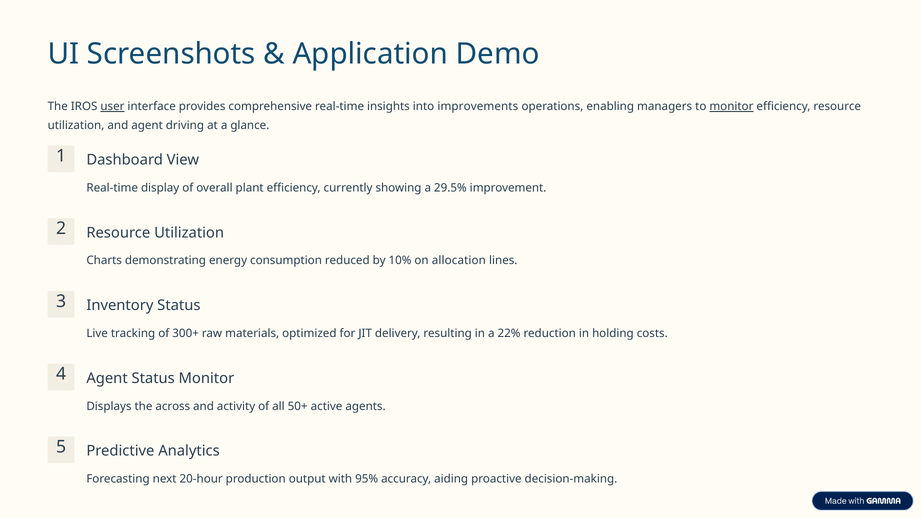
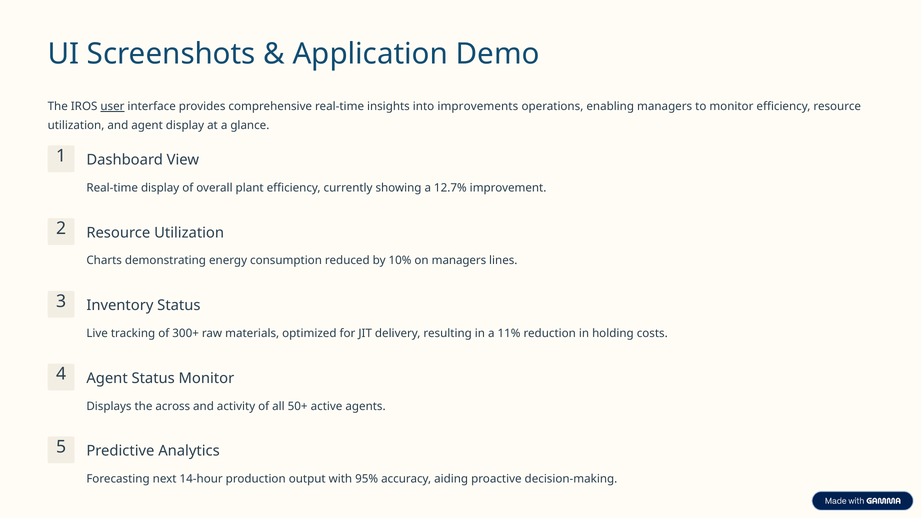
monitor at (731, 107) underline: present -> none
agent driving: driving -> display
29.5%: 29.5% -> 12.7%
on allocation: allocation -> managers
22%: 22% -> 11%
20-hour: 20-hour -> 14-hour
